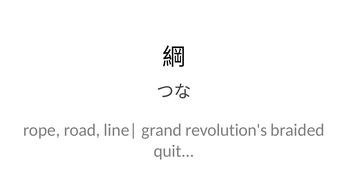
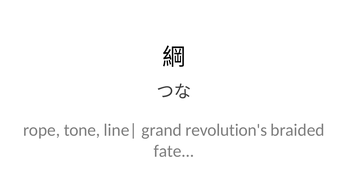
road: road -> tone
quit: quit -> fate
